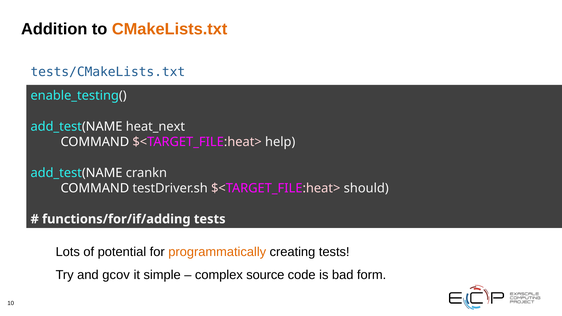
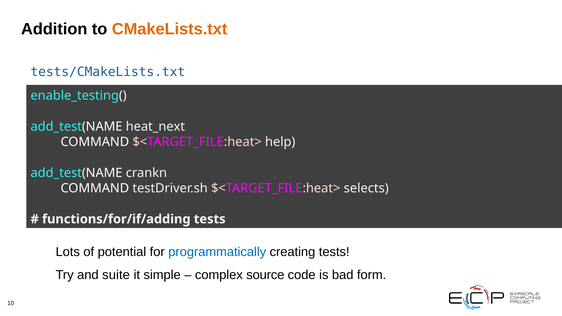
should: should -> selects
programmatically colour: orange -> blue
gcov: gcov -> suite
